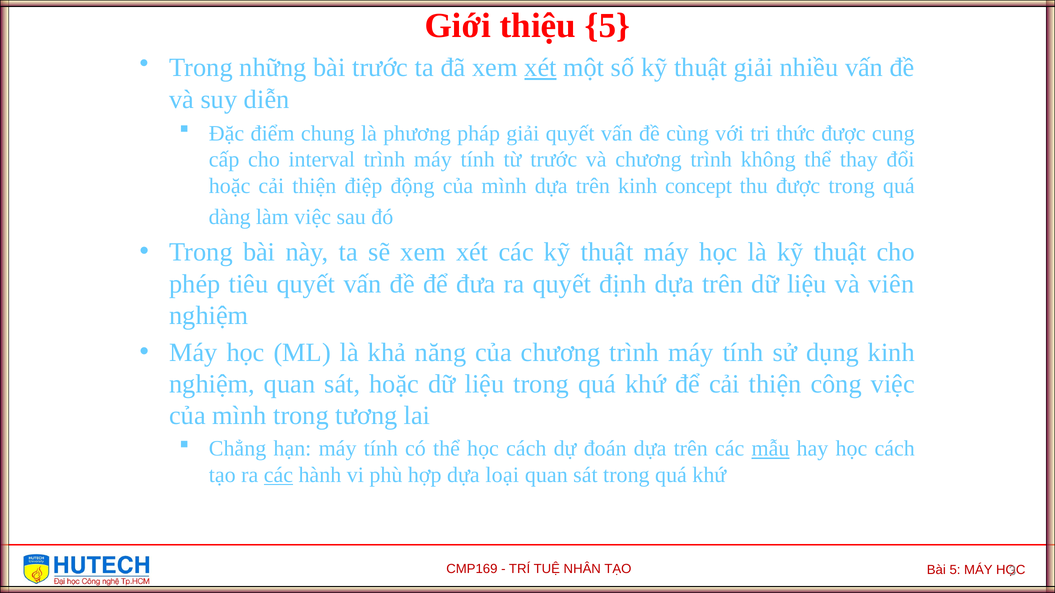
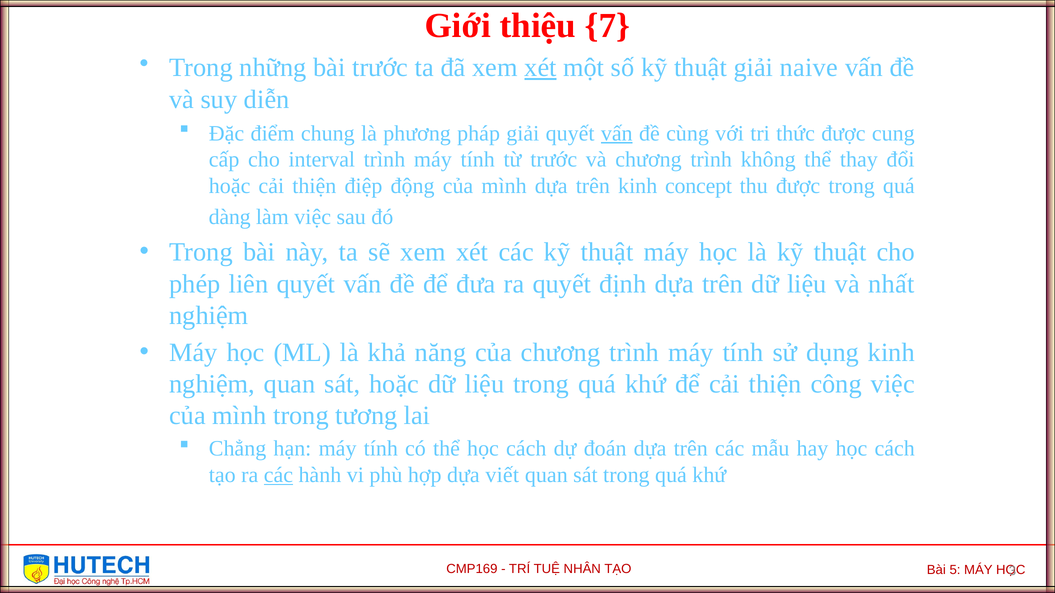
thiệu 5: 5 -> 7
nhiều: nhiều -> naive
vấn at (617, 133) underline: none -> present
tiêu: tiêu -> liên
viên: viên -> nhất
mẫu underline: present -> none
loại: loại -> viết
